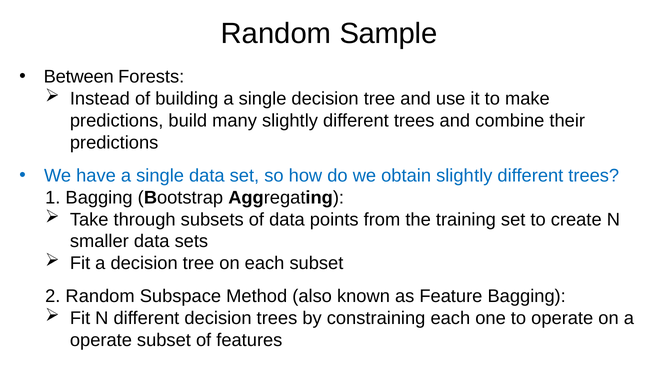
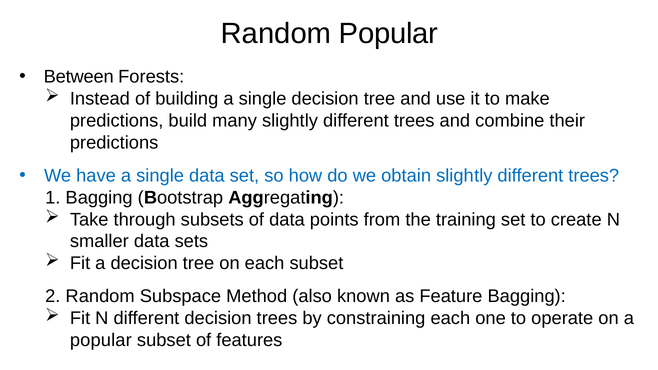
Random Sample: Sample -> Popular
operate at (101, 340): operate -> popular
